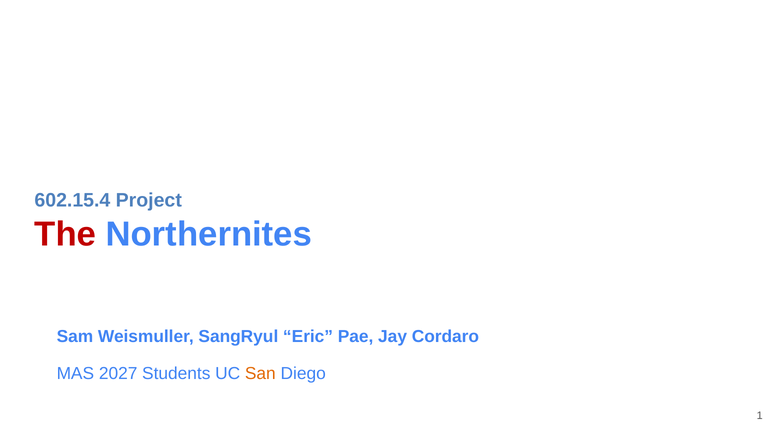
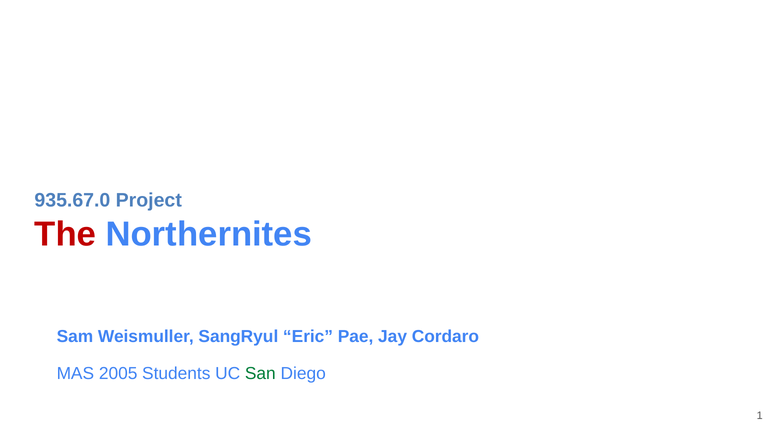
602.15.4: 602.15.4 -> 935.67.0
2027: 2027 -> 2005
San colour: orange -> green
